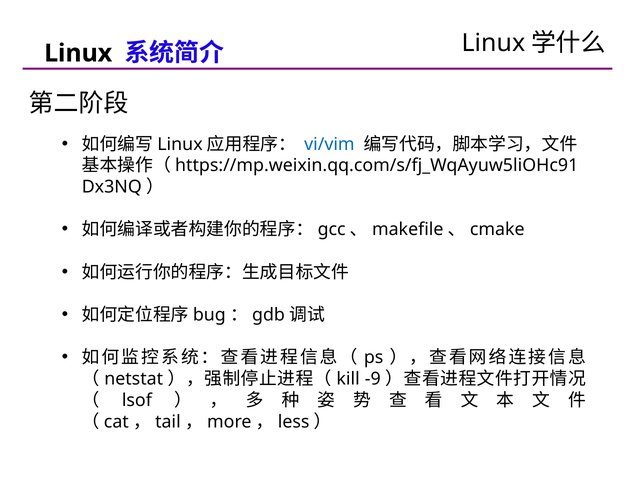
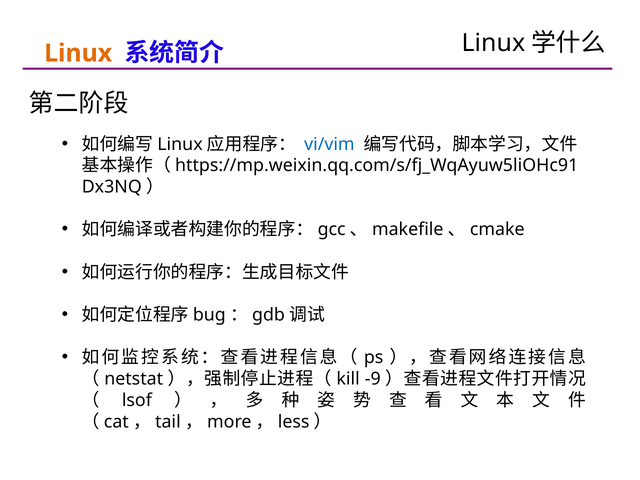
Linux at (78, 53) colour: black -> orange
